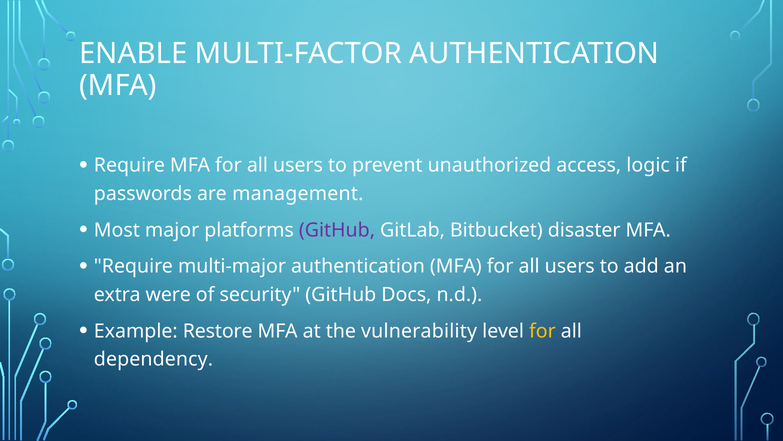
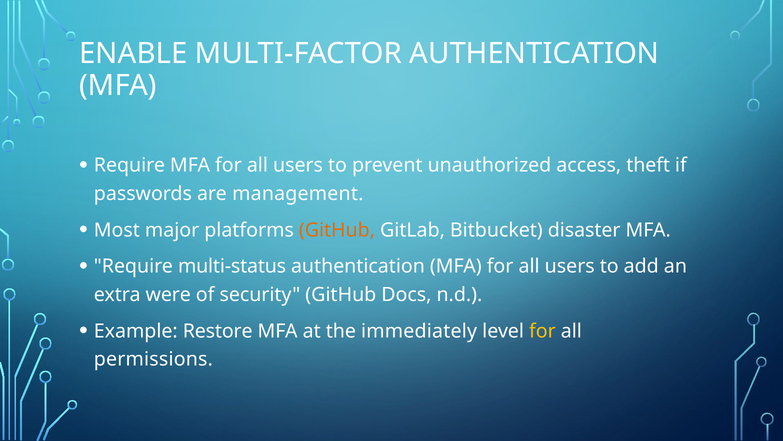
logic: logic -> theft
GitHub at (337, 230) colour: purple -> orange
multi-major: multi-major -> multi-status
vulnerability: vulnerability -> immediately
dependency: dependency -> permissions
